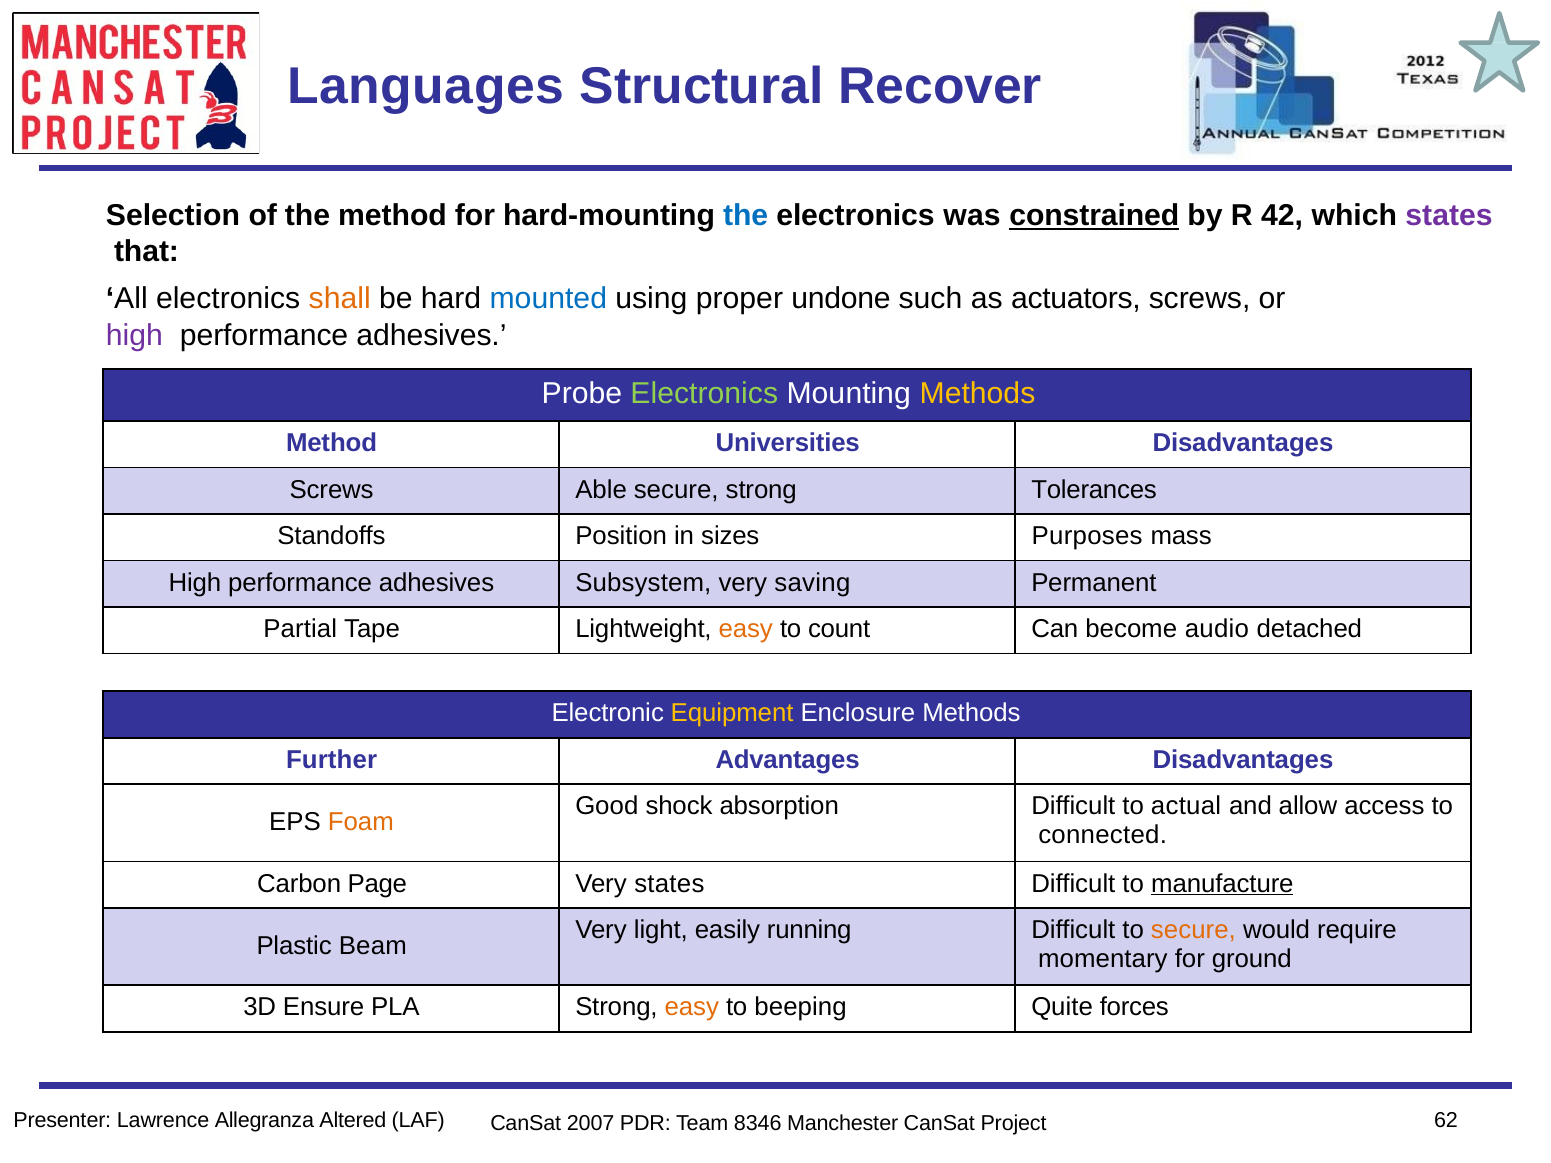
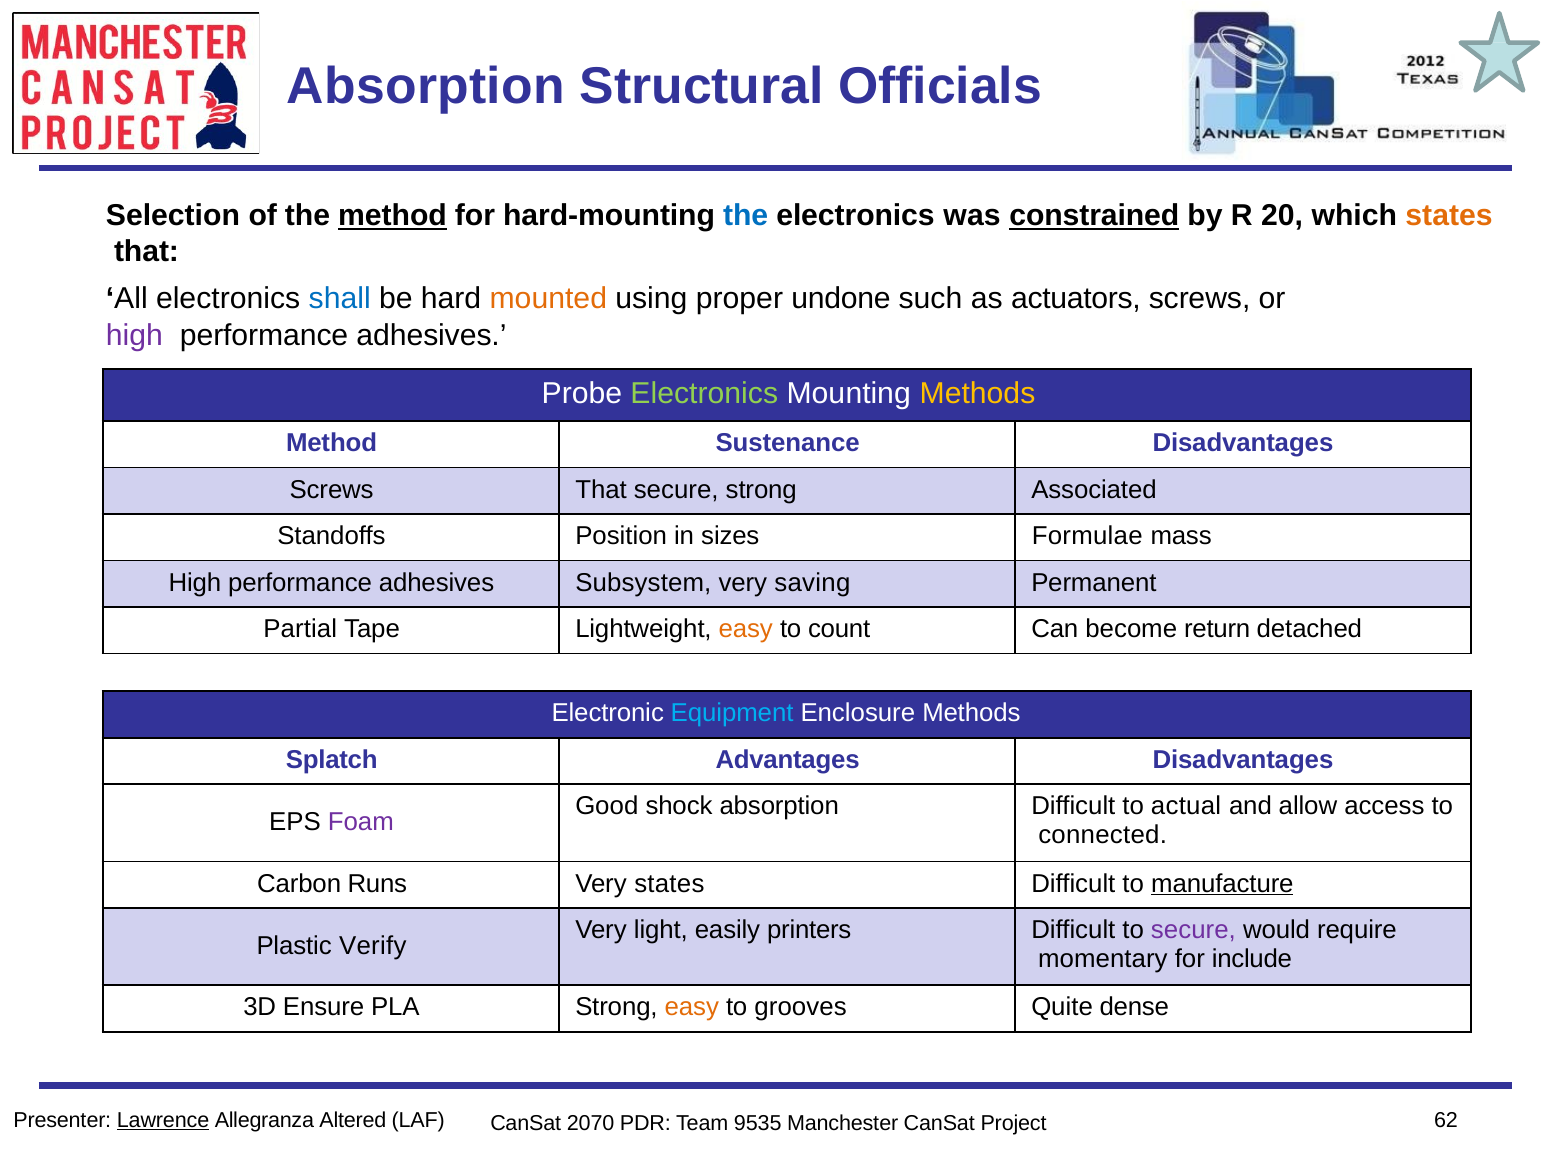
Languages at (426, 86): Languages -> Absorption
Recover: Recover -> Officials
method at (393, 216) underline: none -> present
42: 42 -> 20
states at (1449, 216) colour: purple -> orange
shall colour: orange -> blue
mounted colour: blue -> orange
Universities: Universities -> Sustenance
Screws Able: Able -> That
Tolerances: Tolerances -> Associated
Purposes: Purposes -> Formulae
audio: audio -> return
Equipment colour: yellow -> light blue
Further: Further -> Splatch
Foam colour: orange -> purple
Page: Page -> Runs
running: running -> printers
secure at (1193, 930) colour: orange -> purple
Beam: Beam -> Verify
ground: ground -> include
beeping: beeping -> grooves
forces: forces -> dense
Lawrence underline: none -> present
2007: 2007 -> 2070
8346: 8346 -> 9535
